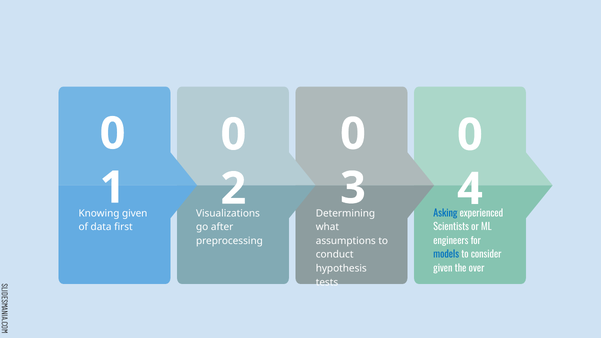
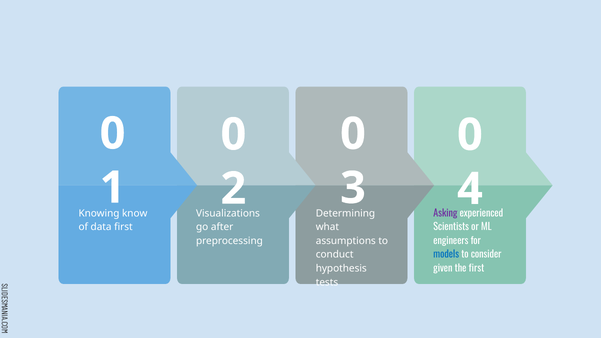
Asking colour: blue -> purple
given at (135, 213): given -> know
the over: over -> first
